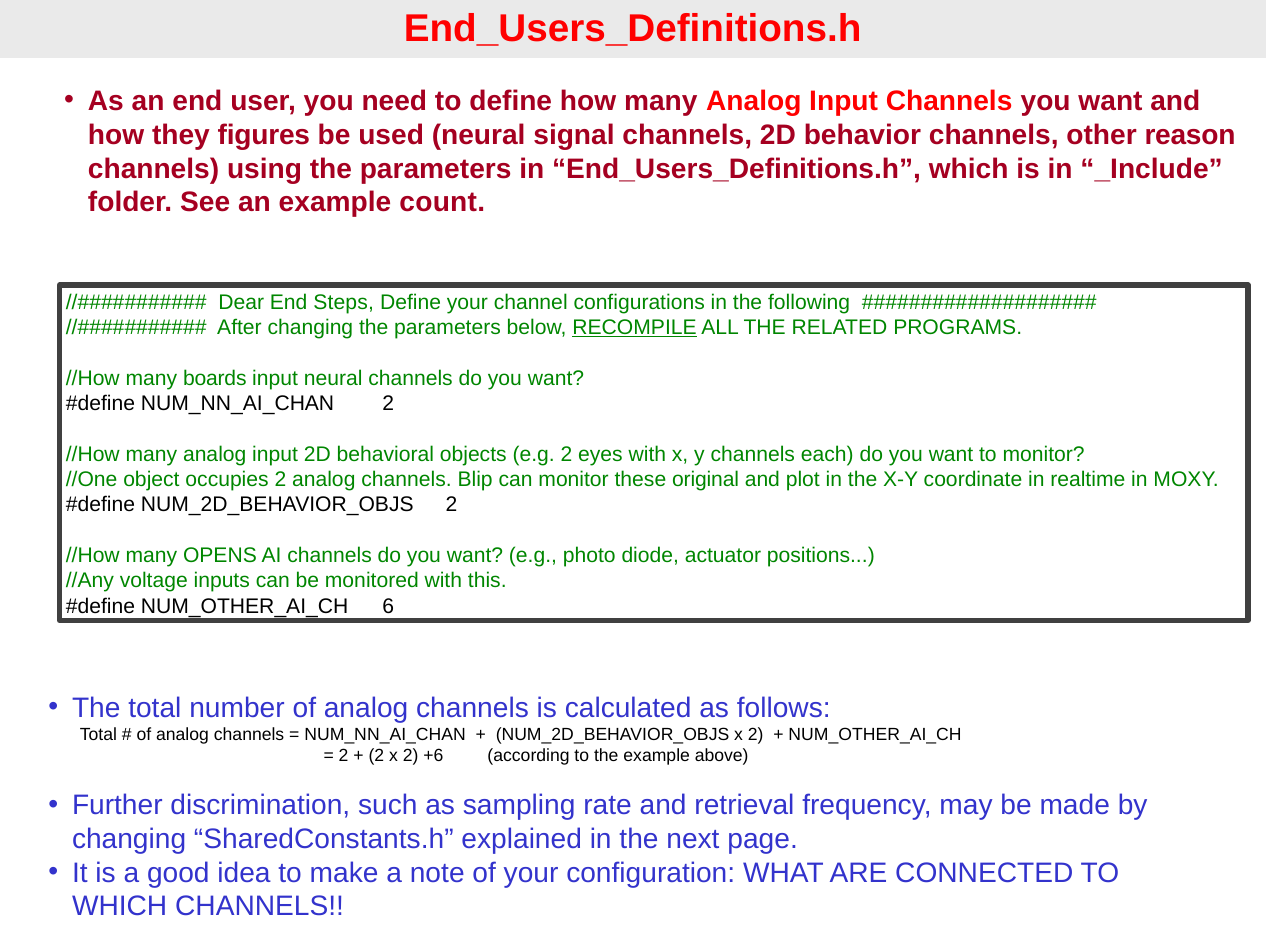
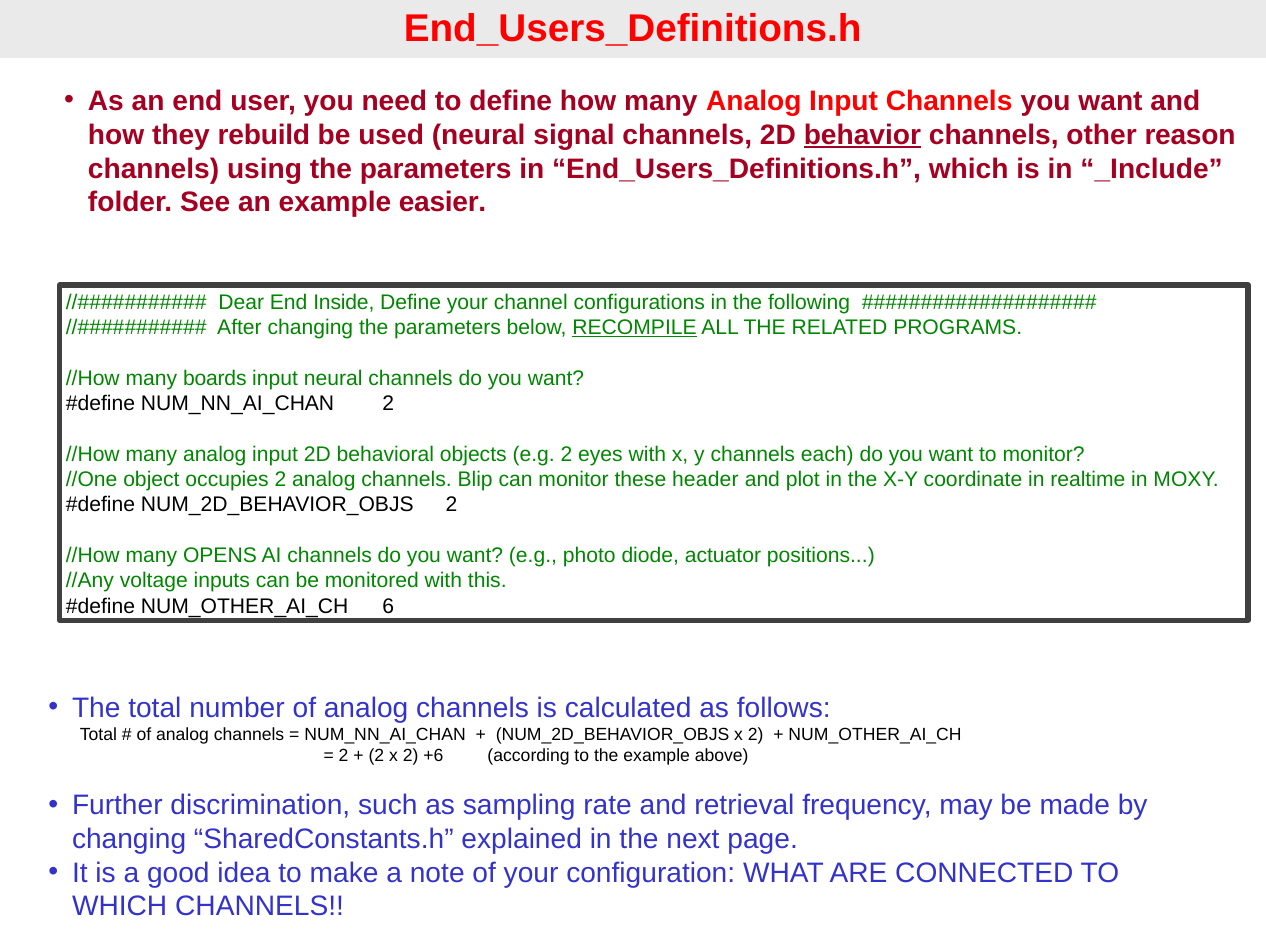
figures: figures -> rebuild
behavior underline: none -> present
count: count -> easier
Steps: Steps -> Inside
original: original -> header
